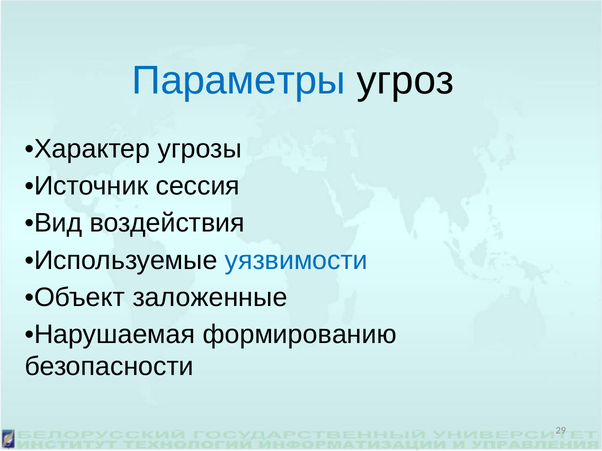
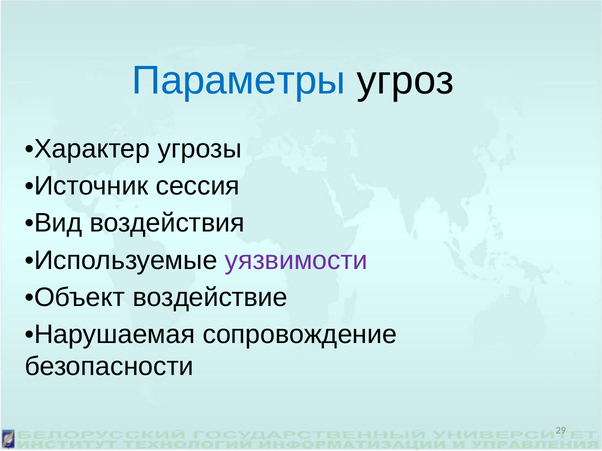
уязвимости colour: blue -> purple
заложенные: заложенные -> воздействие
формированию: формированию -> сопровождение
